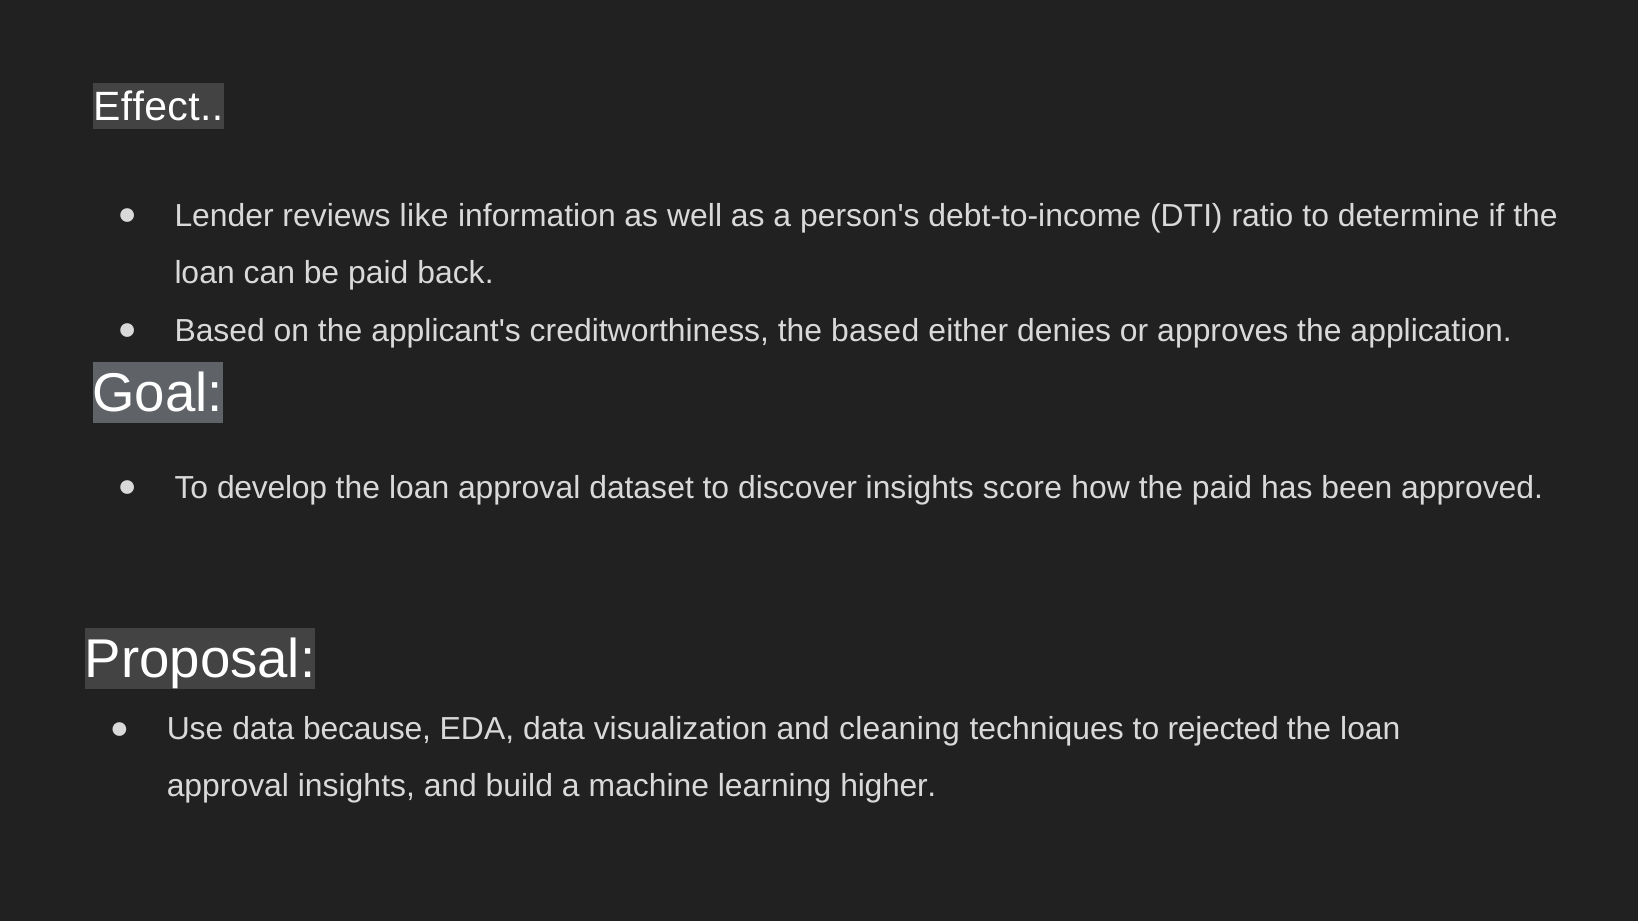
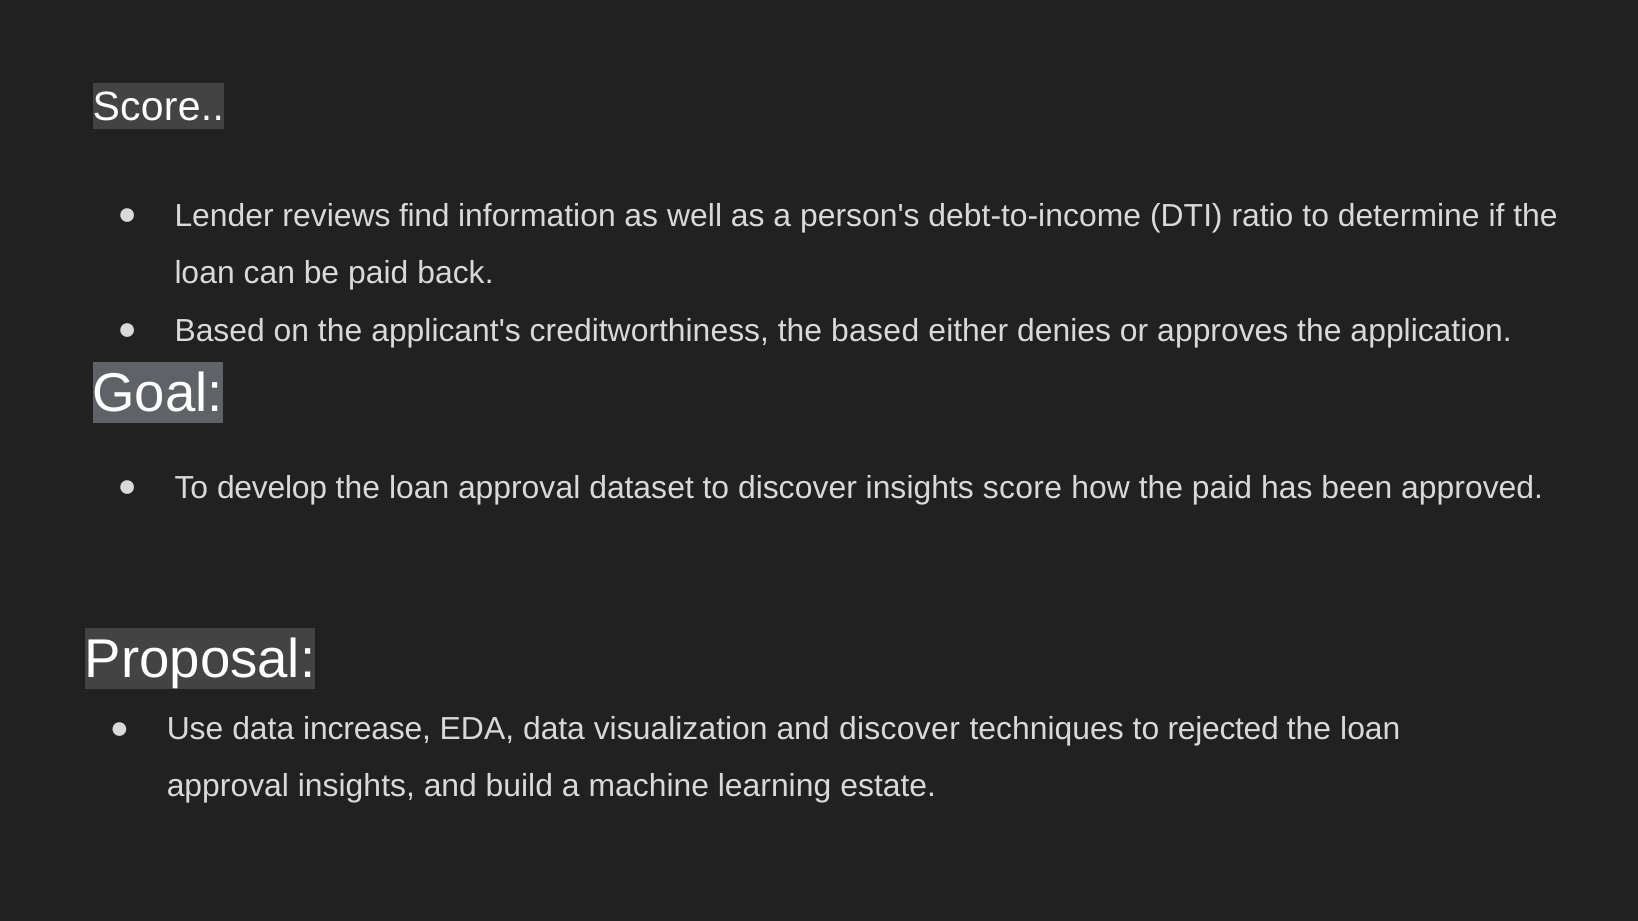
Effect at (158, 107): Effect -> Score
like: like -> find
because: because -> increase
and cleaning: cleaning -> discover
higher: higher -> estate
